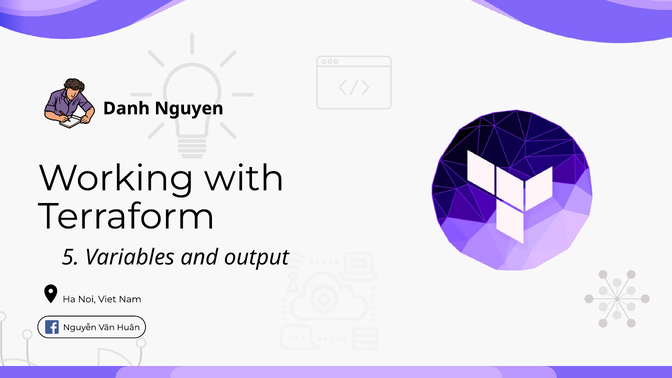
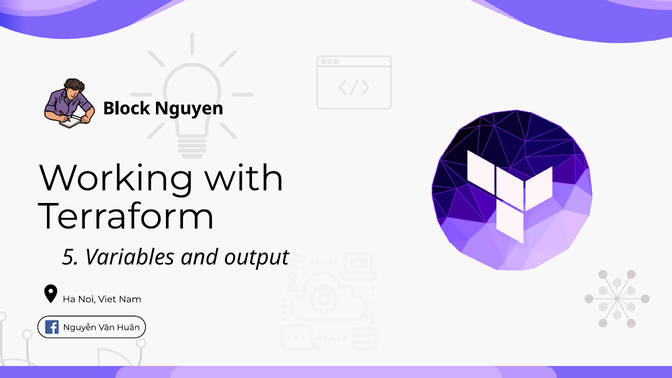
Danh: Danh -> Block
